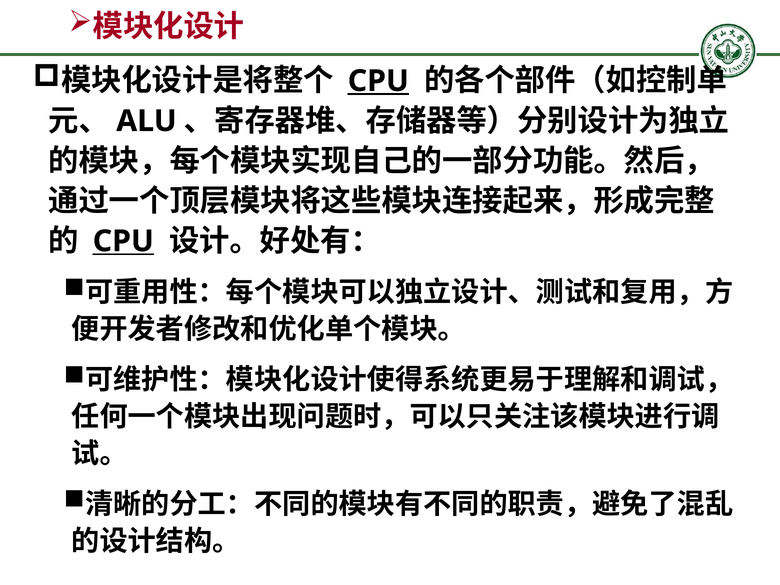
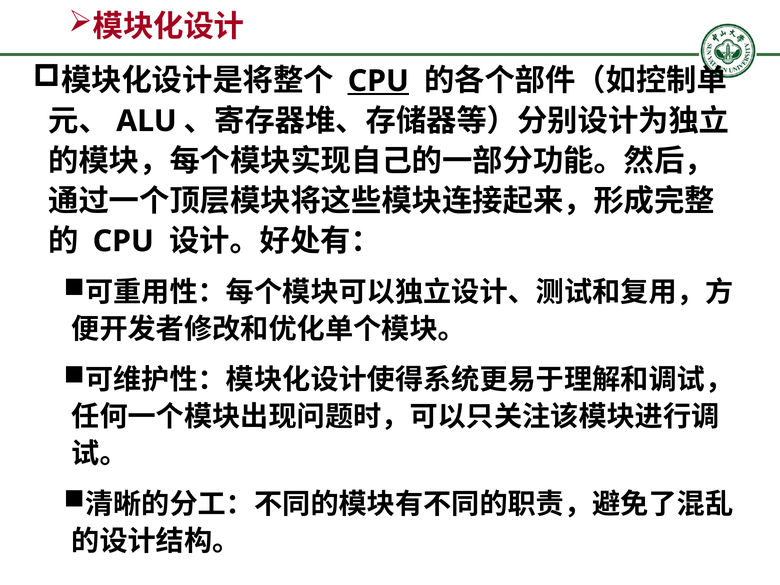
CPU at (123, 241) underline: present -> none
